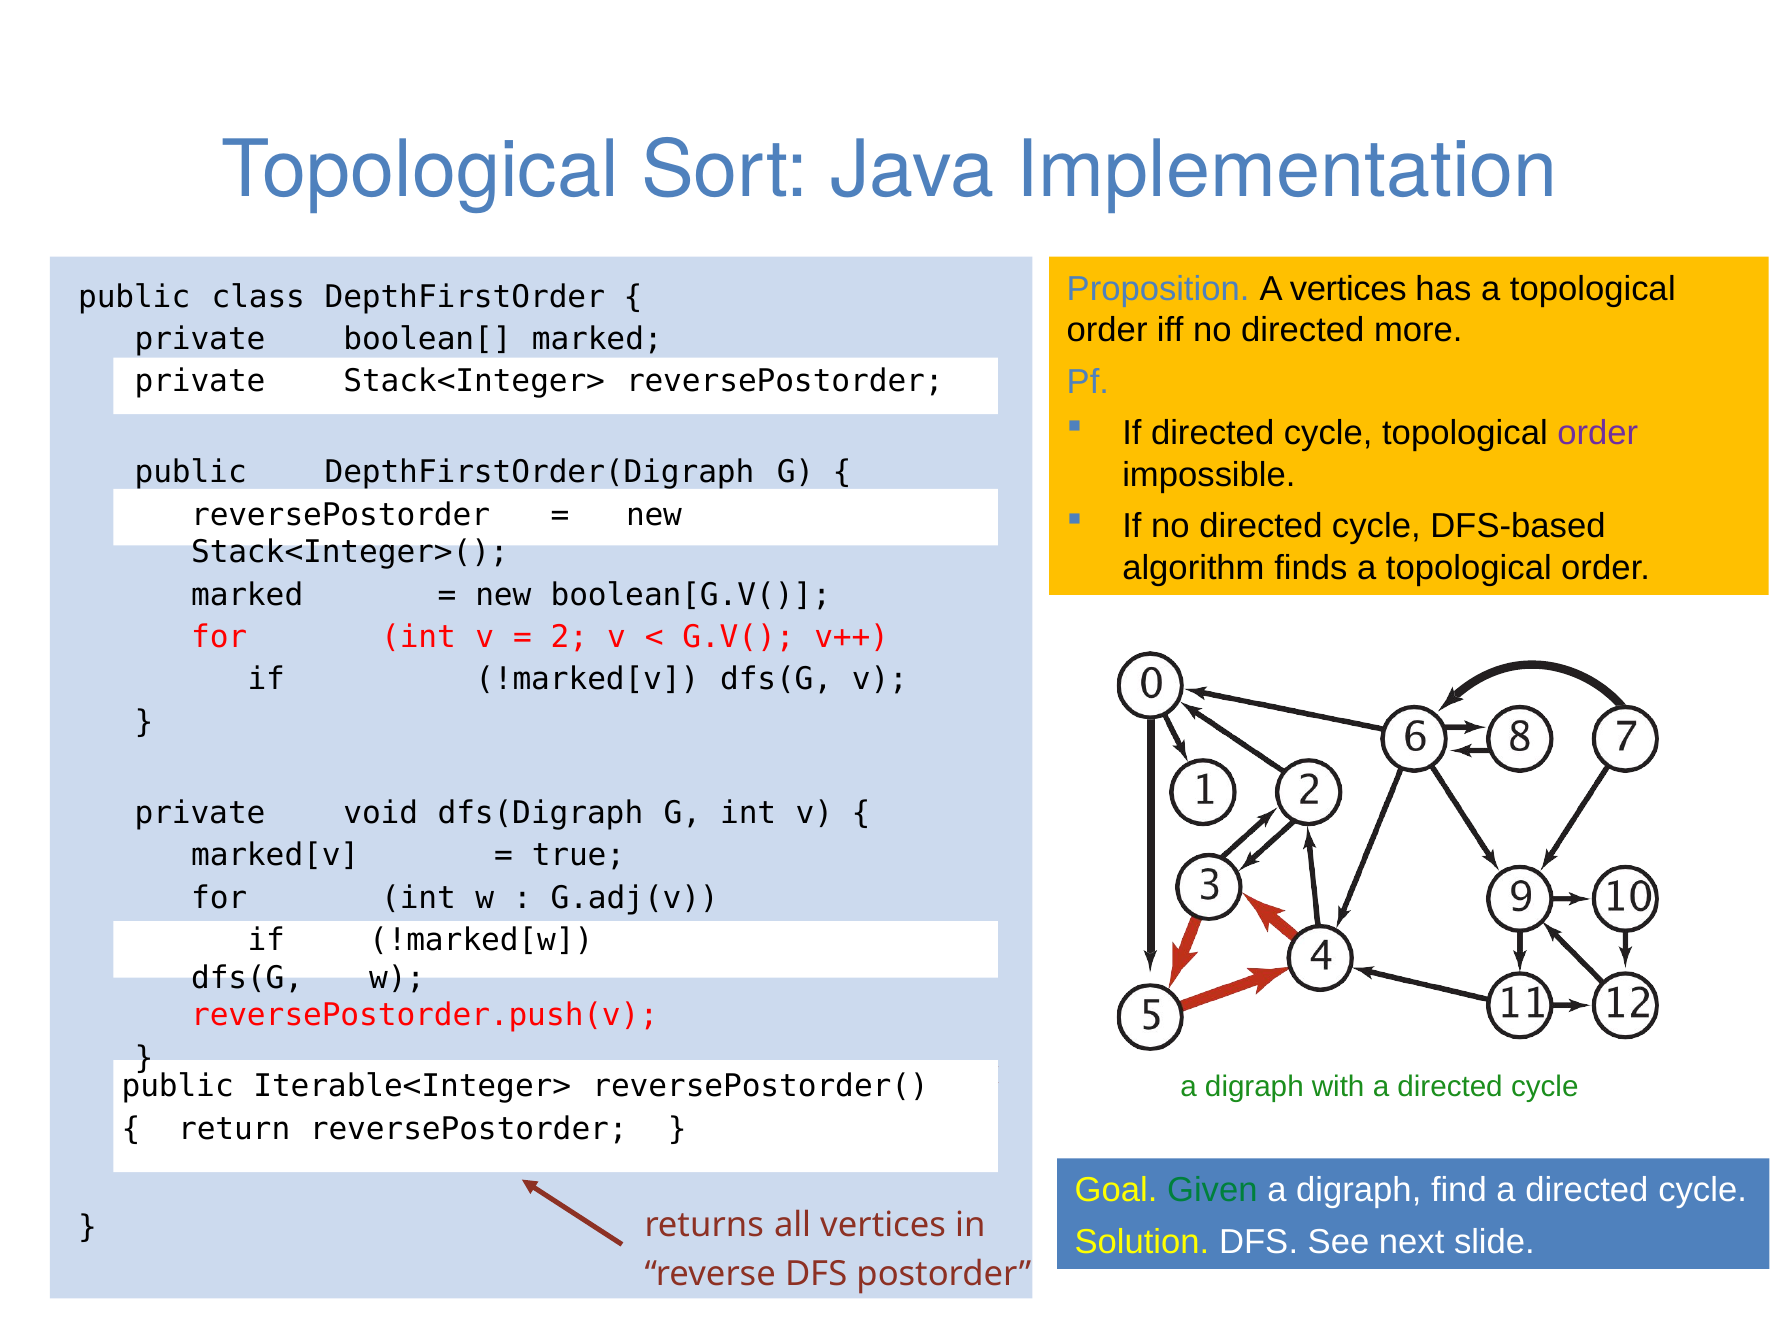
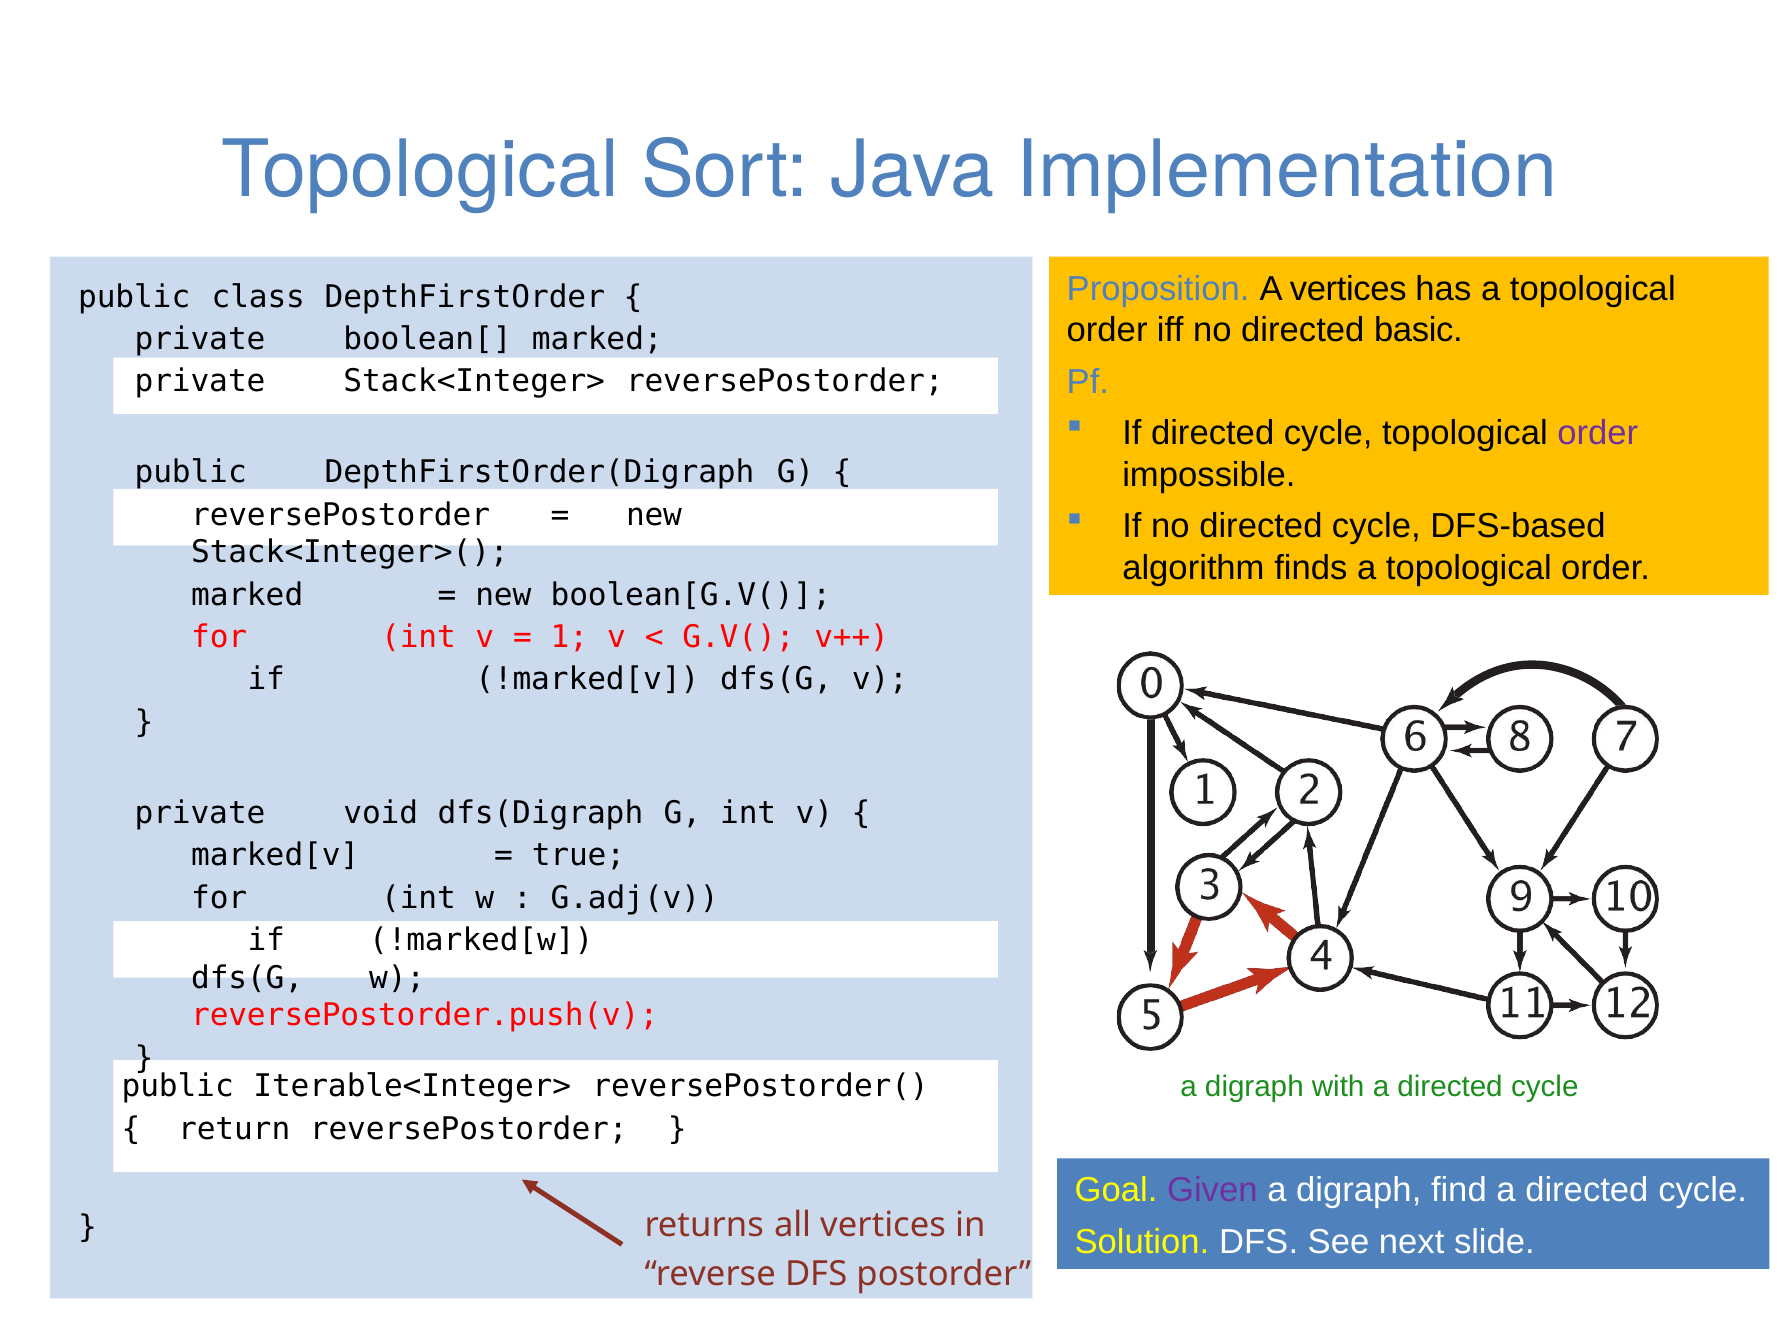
more: more -> basic
2: 2 -> 1
Given colour: green -> purple
